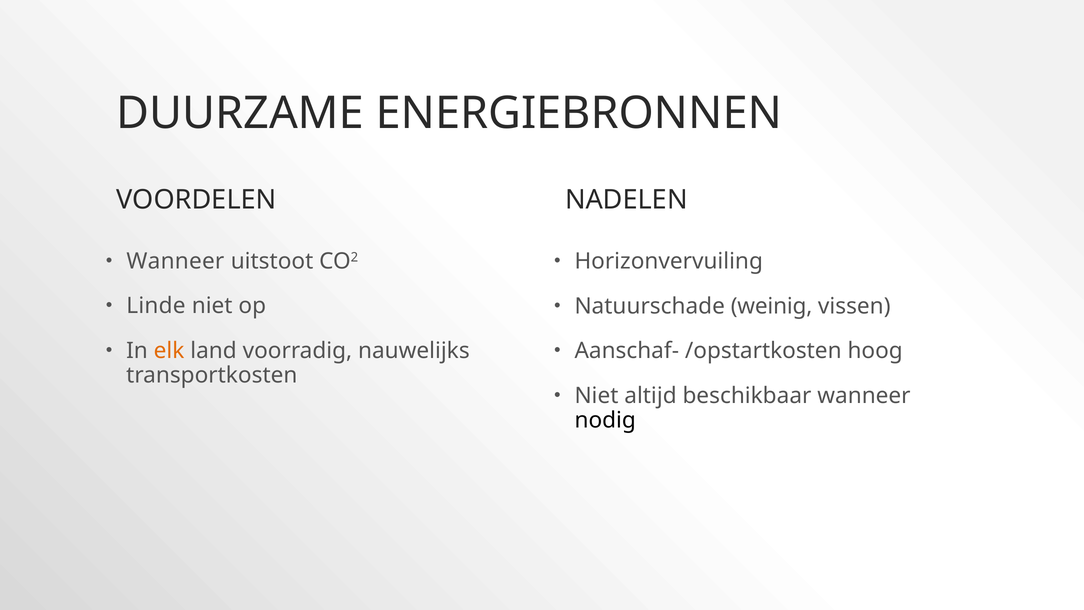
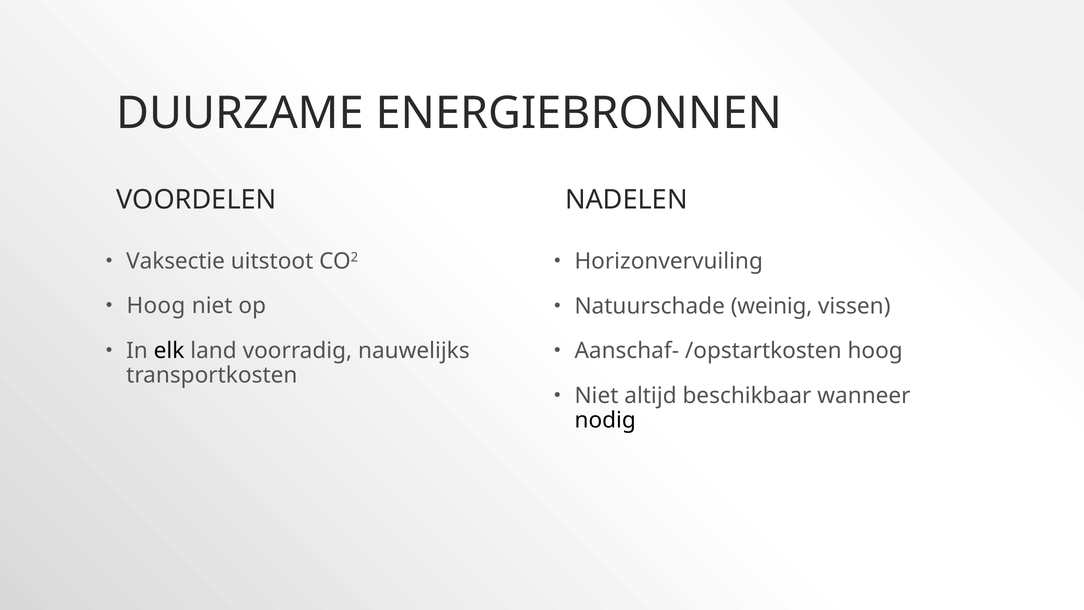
Wanneer at (175, 261): Wanneer -> Vaksectie
Linde at (156, 306): Linde -> Hoog
elk colour: orange -> black
